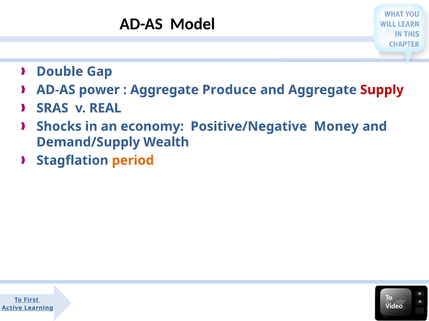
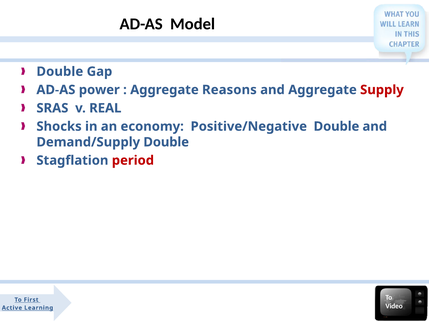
Produce: Produce -> Reasons
Positive/Negative Money: Money -> Double
Demand/Supply Wealth: Wealth -> Double
period colour: orange -> red
